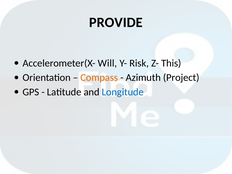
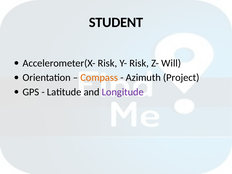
PROVIDE: PROVIDE -> STUDENT
Accelerometer(X- Will: Will -> Risk
This: This -> Will
Longitude colour: blue -> purple
